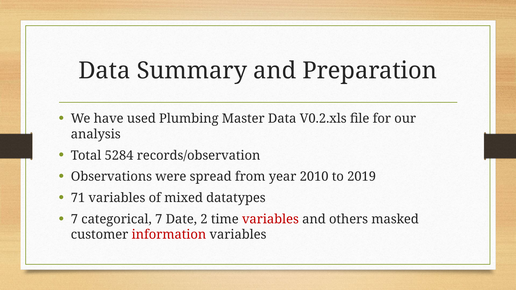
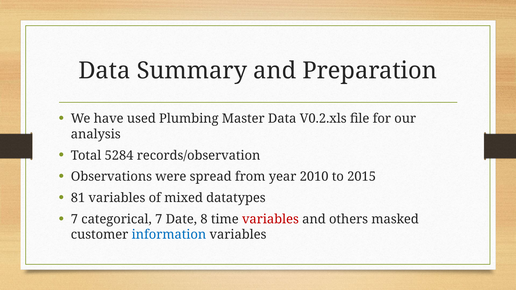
2019: 2019 -> 2015
71: 71 -> 81
2: 2 -> 8
information colour: red -> blue
